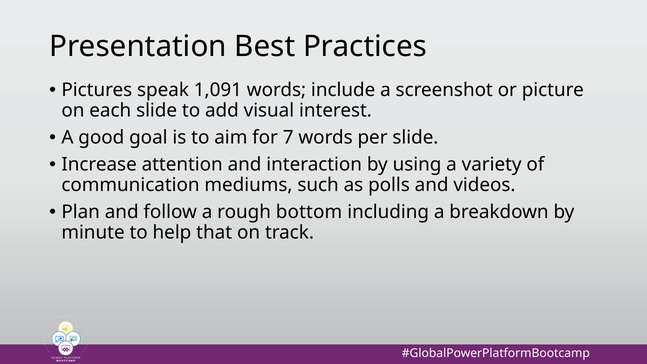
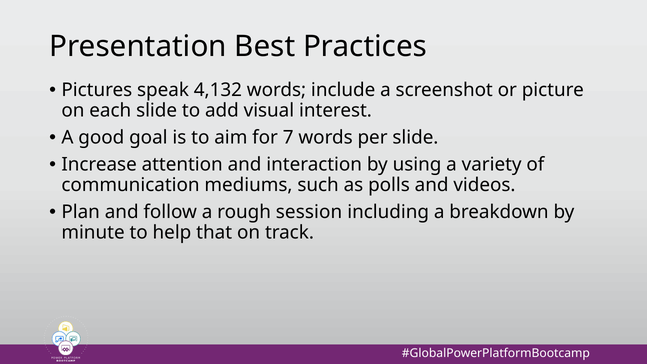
1,091: 1,091 -> 4,132
bottom: bottom -> session
